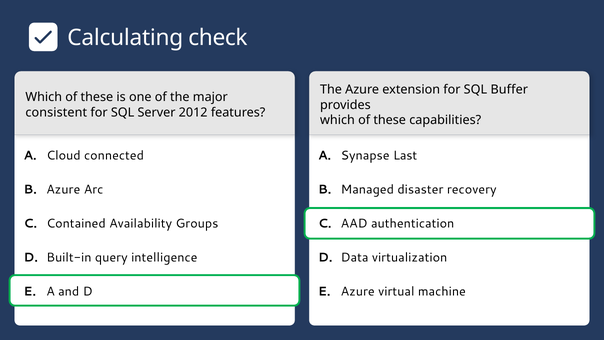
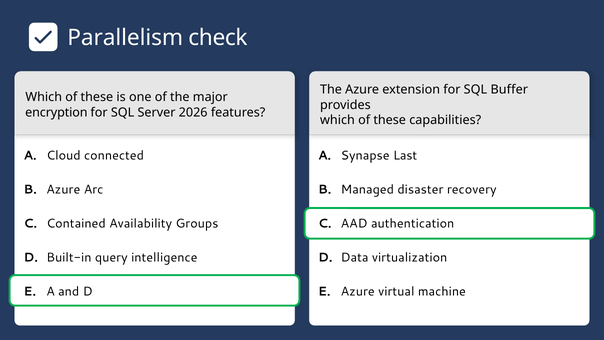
Calculating: Calculating -> Parallelism
consistent: consistent -> encryption
2012: 2012 -> 2026
